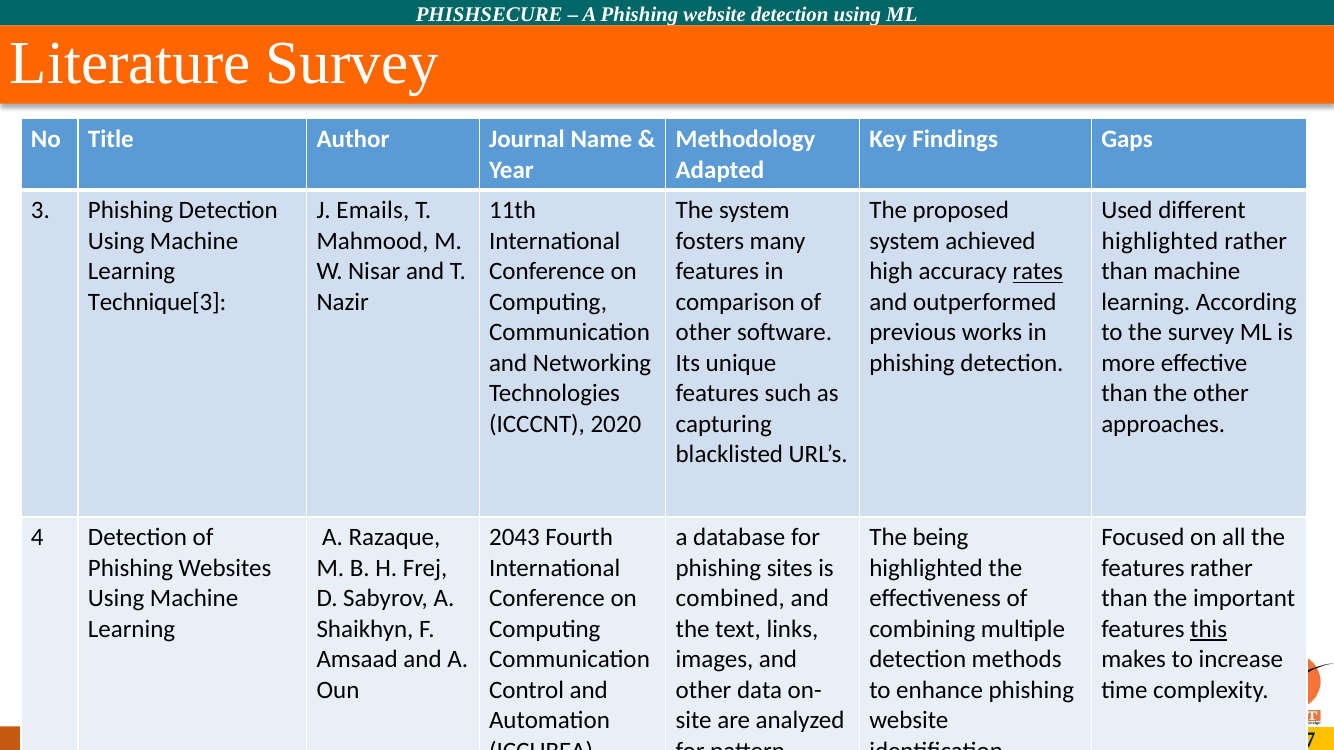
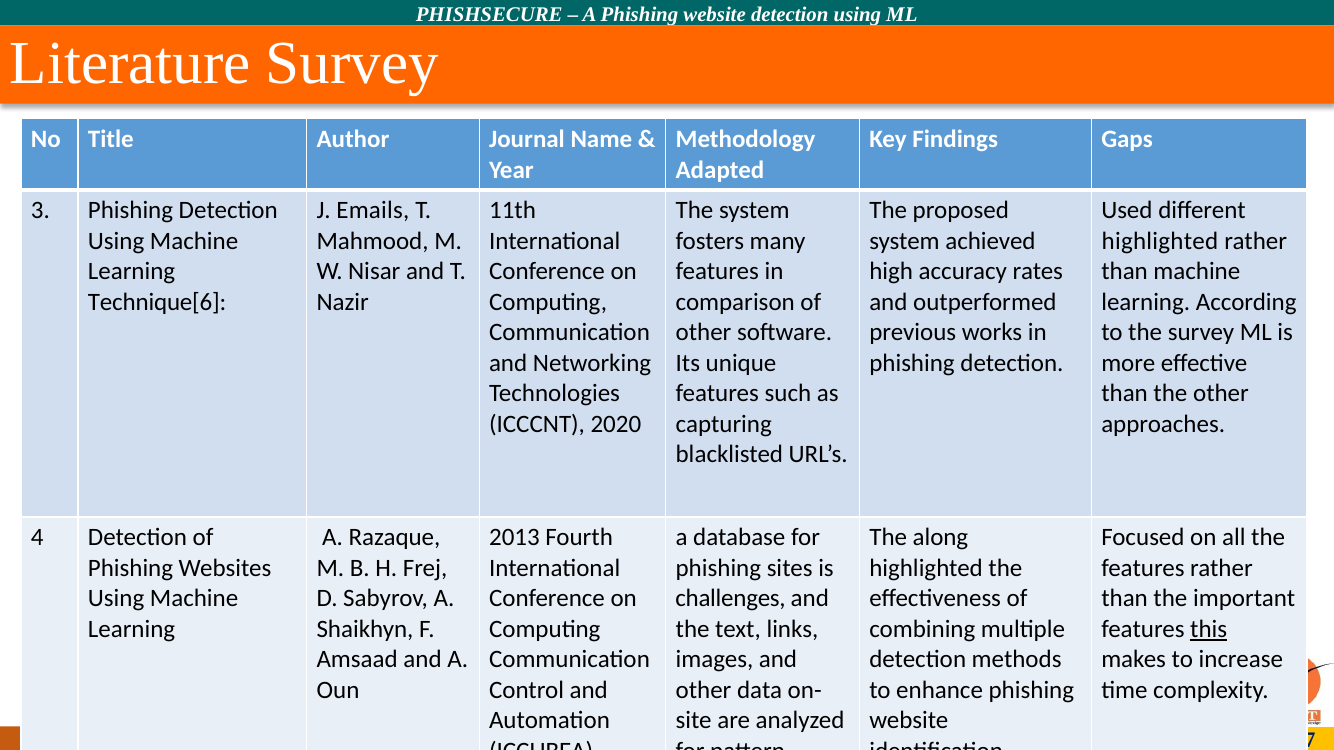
rates underline: present -> none
Technique[3: Technique[3 -> Technique[6
2043: 2043 -> 2013
being: being -> along
combined: combined -> challenges
